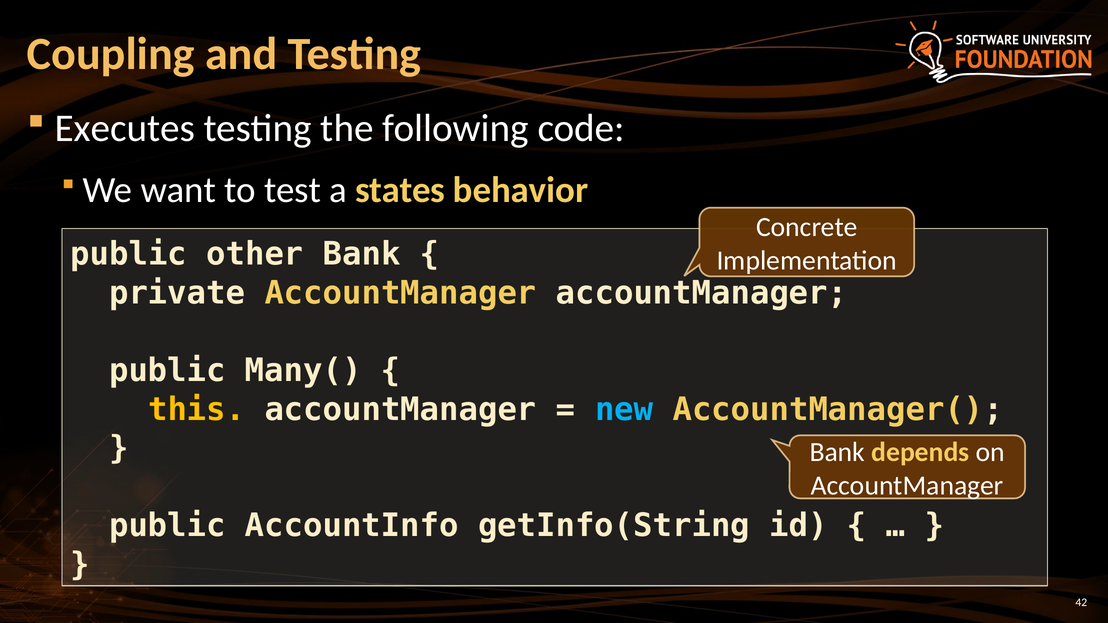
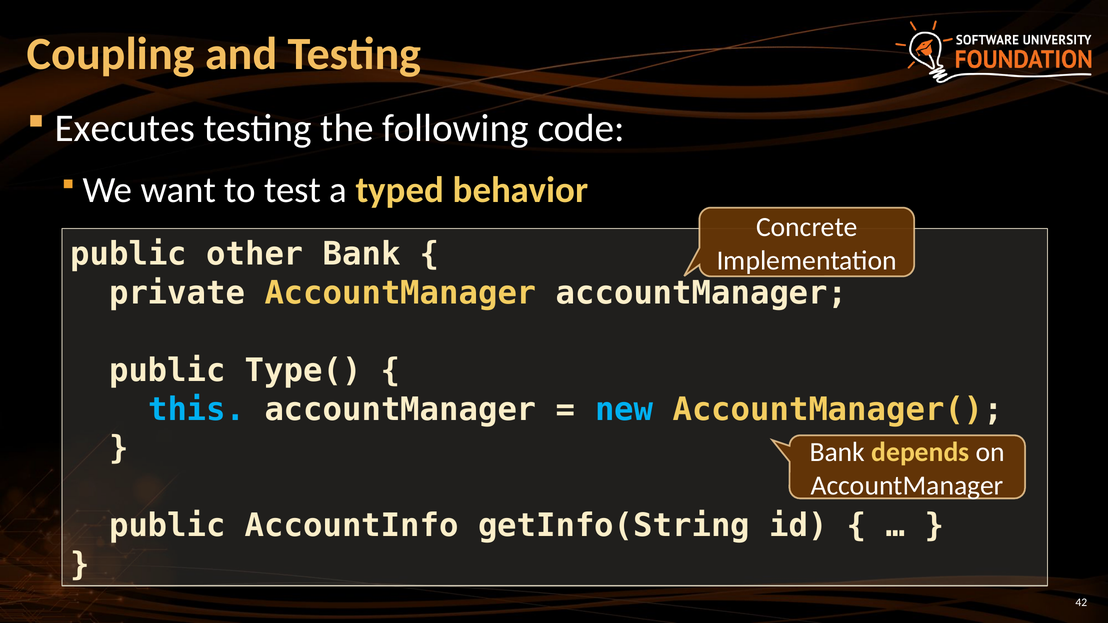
states: states -> typed
Many(: Many( -> Type(
this colour: yellow -> light blue
